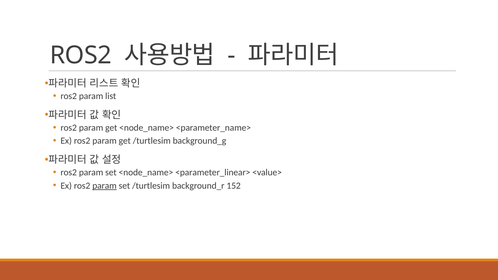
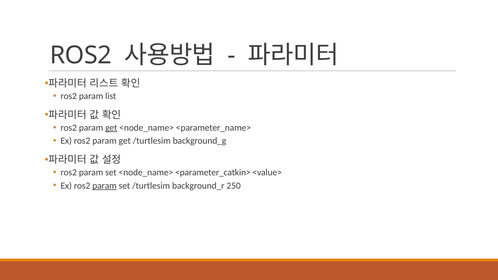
get at (111, 128) underline: none -> present
<parameter_linear>: <parameter_linear> -> <parameter_catkin>
152: 152 -> 250
